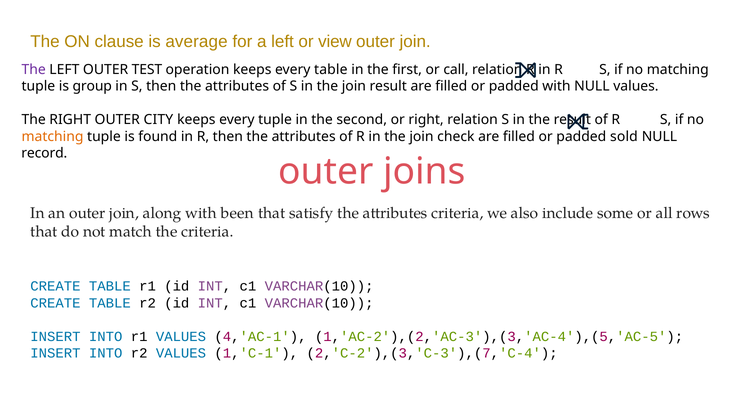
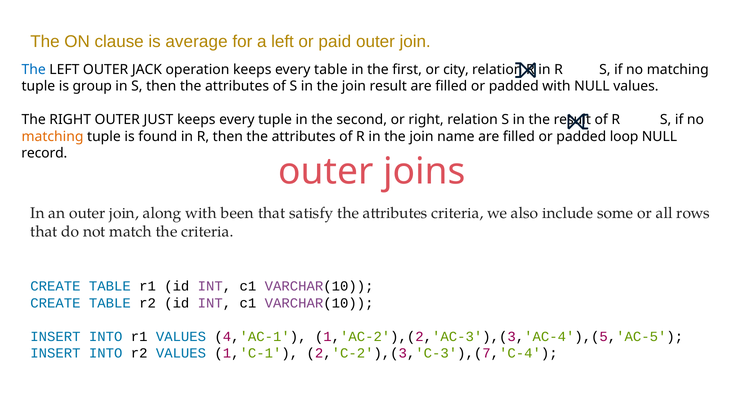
view: view -> paid
The at (34, 70) colour: purple -> blue
TEST: TEST -> JACK
call: call -> city
CITY: CITY -> JUST
check: check -> name
sold: sold -> loop
